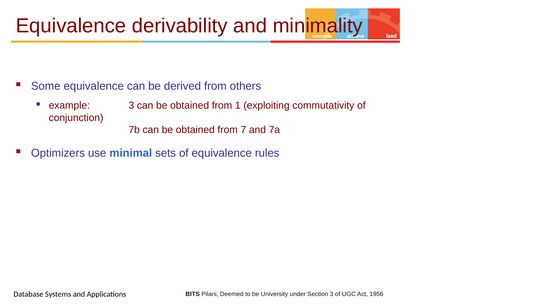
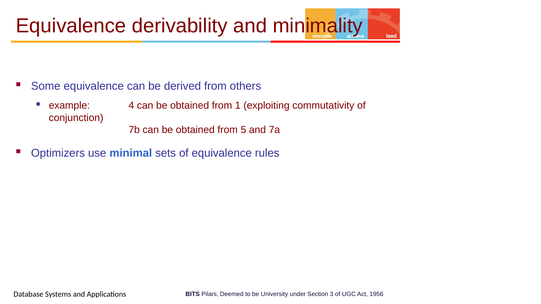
example 3: 3 -> 4
7: 7 -> 5
